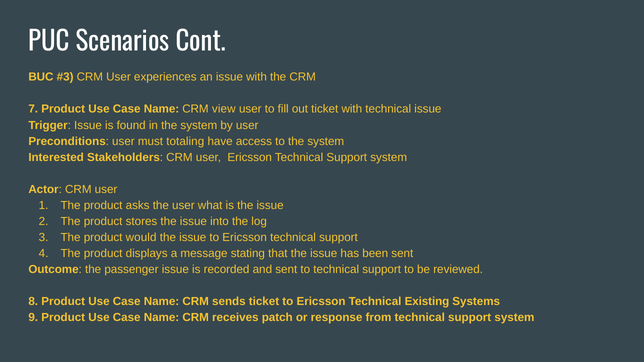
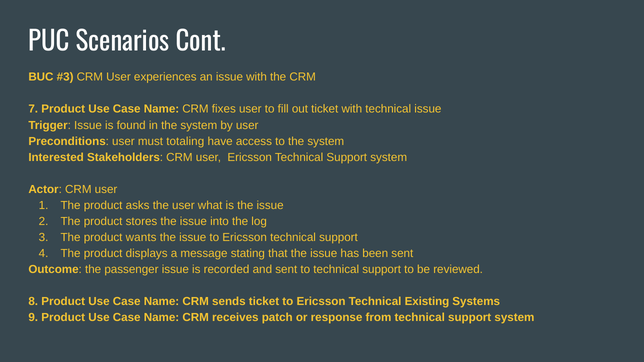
view: view -> fixes
would: would -> wants
